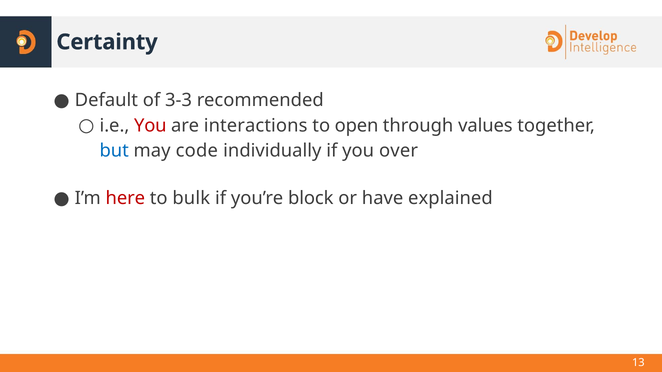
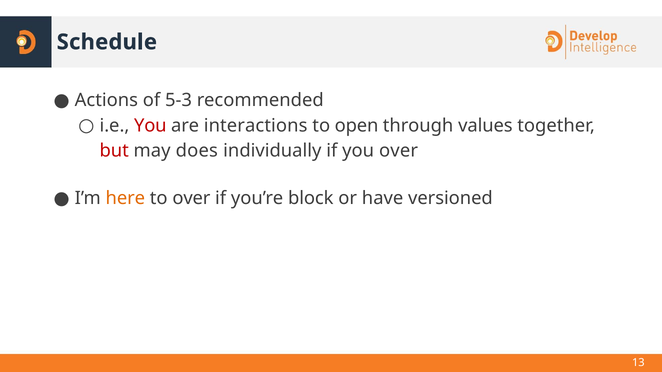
Certainty: Certainty -> Schedule
Default: Default -> Actions
3-3: 3-3 -> 5-3
but colour: blue -> red
code: code -> does
here colour: red -> orange
to bulk: bulk -> over
explained: explained -> versioned
